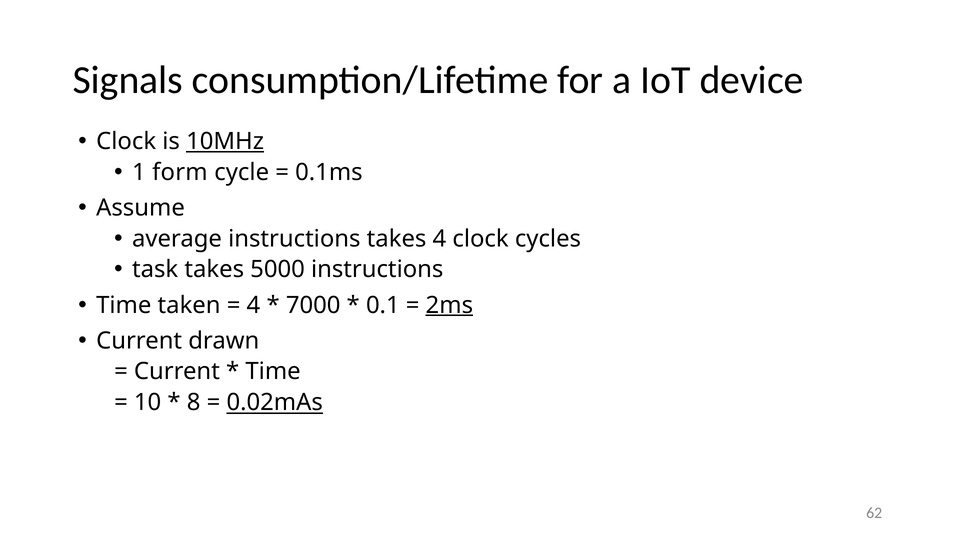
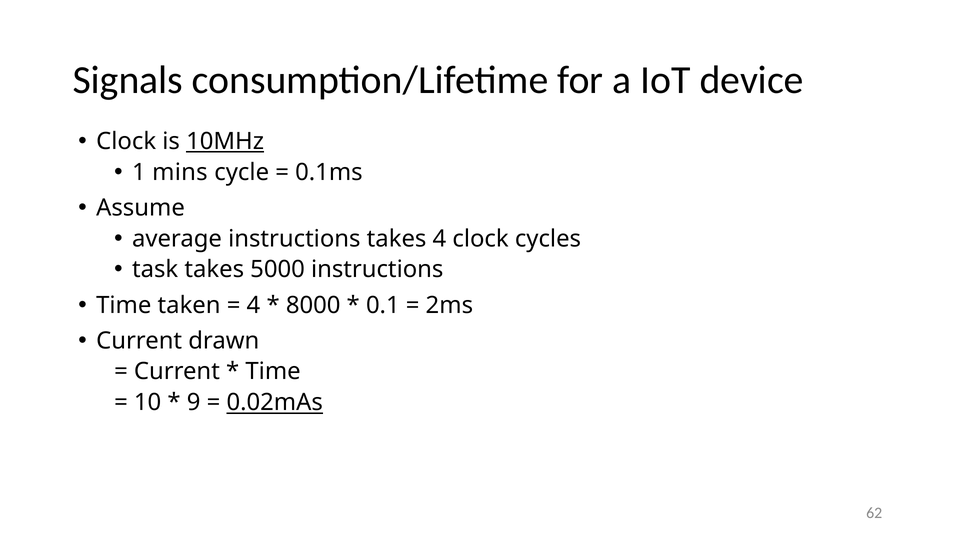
form: form -> mins
7000: 7000 -> 8000
2ms underline: present -> none
8: 8 -> 9
